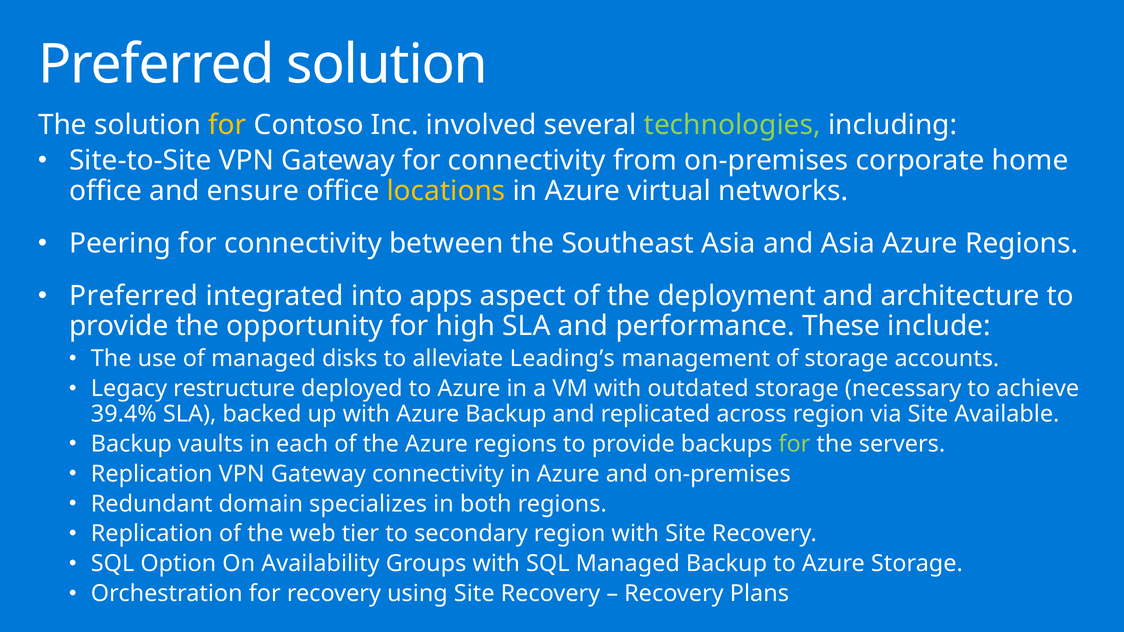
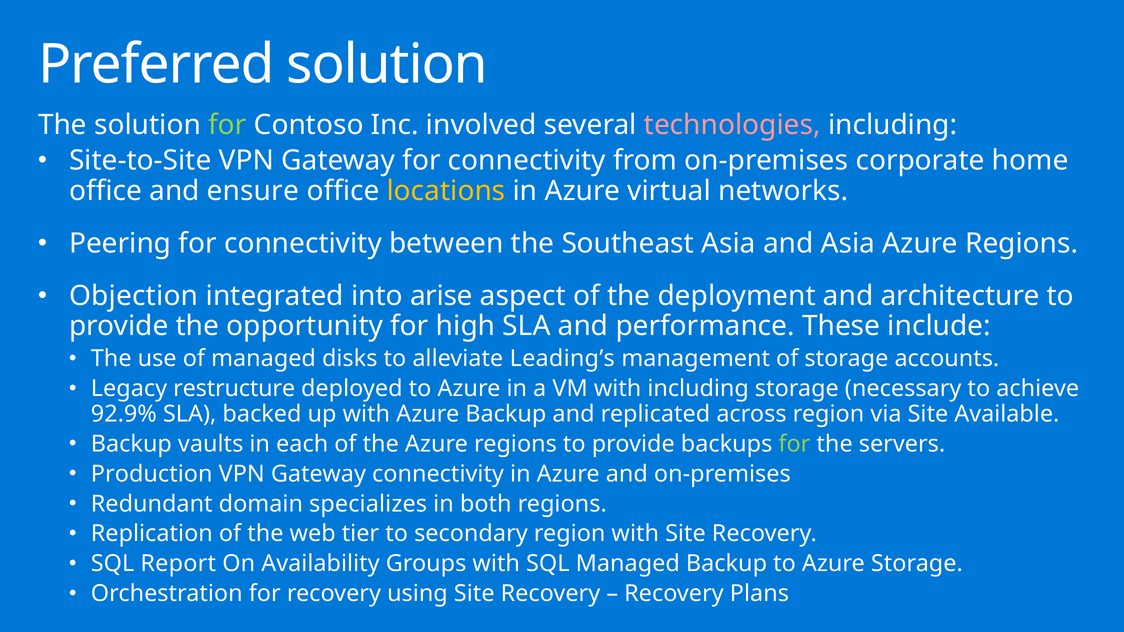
for at (227, 125) colour: yellow -> light green
technologies colour: light green -> pink
Preferred at (134, 296): Preferred -> Objection
apps: apps -> arise
with outdated: outdated -> including
39.4%: 39.4% -> 92.9%
Replication at (152, 474): Replication -> Production
Option: Option -> Report
